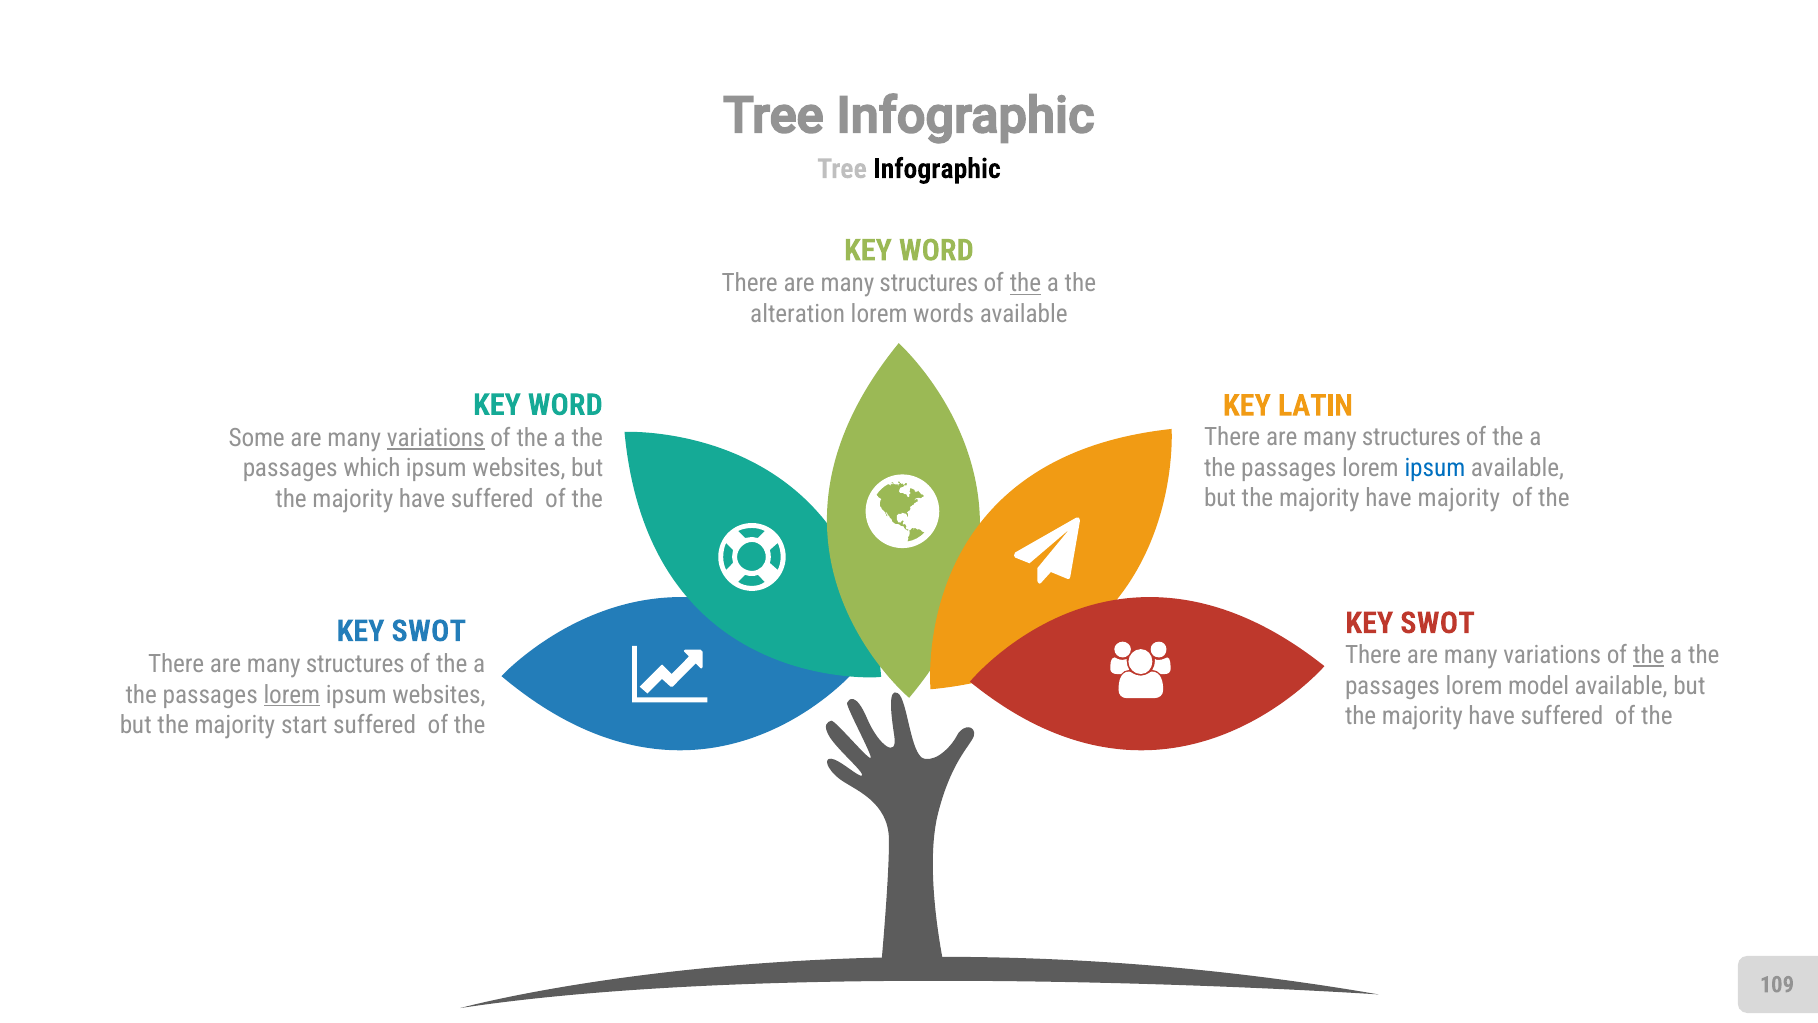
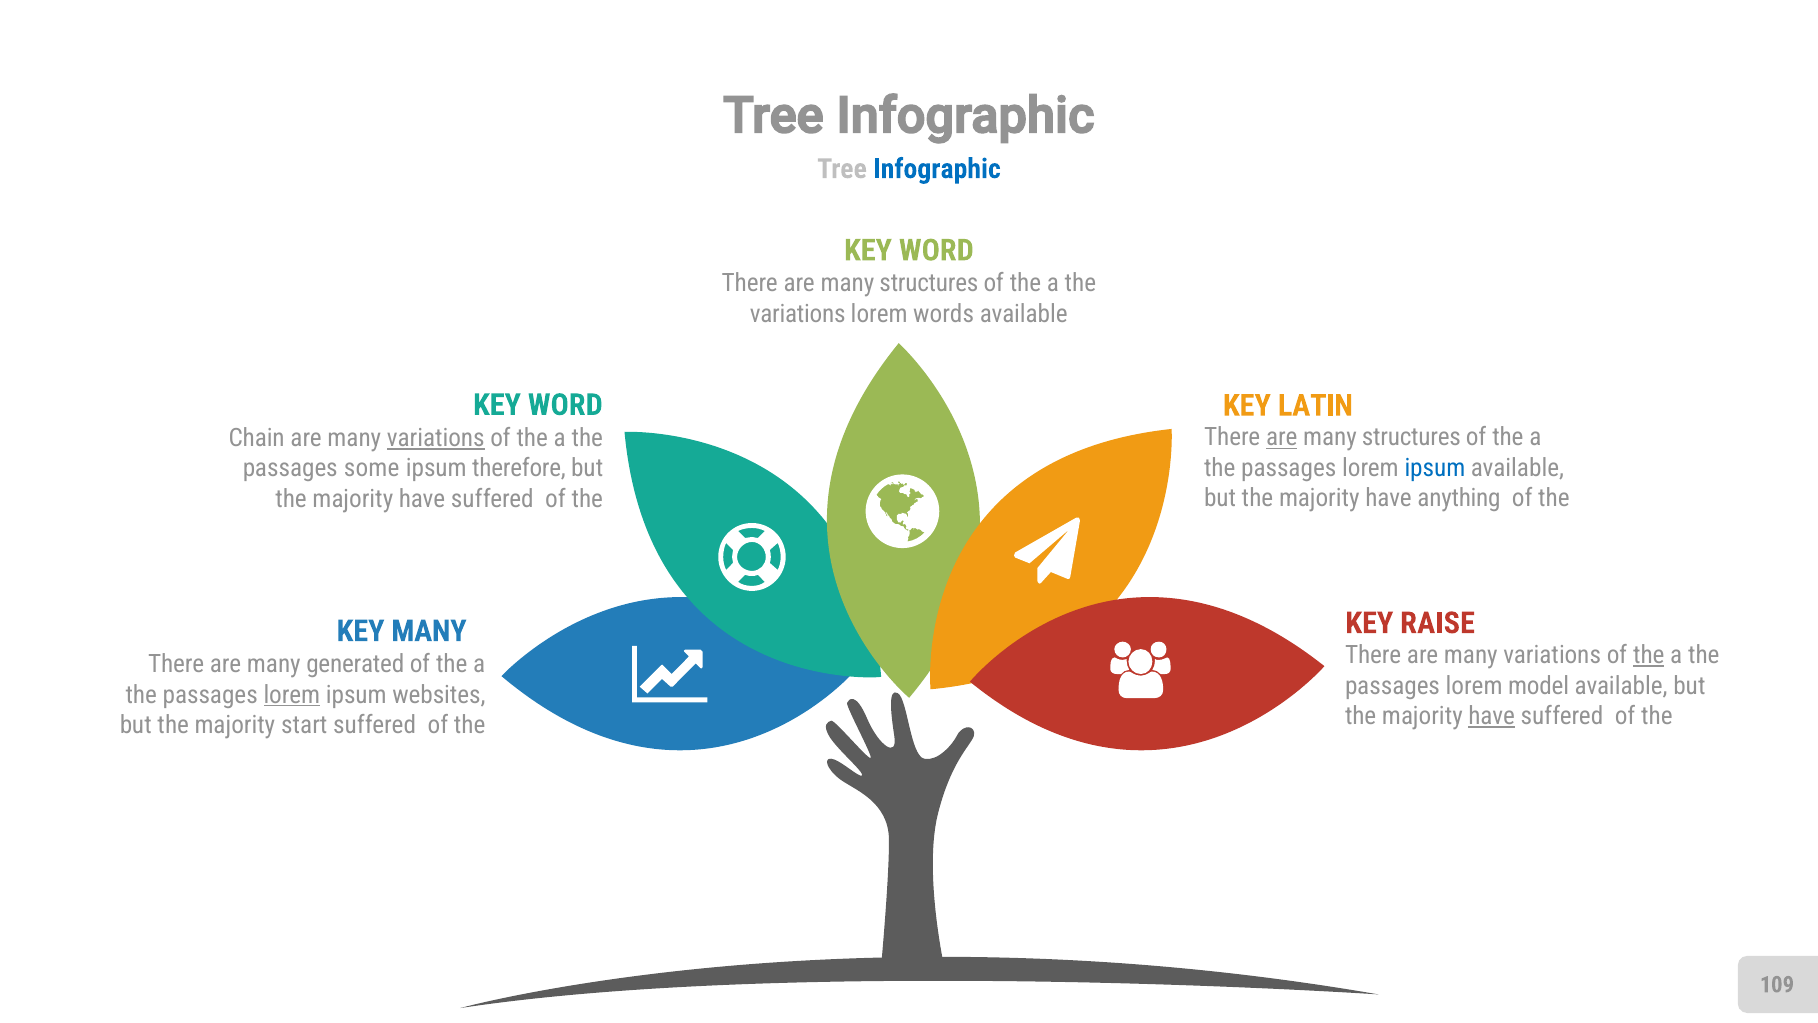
Infographic at (937, 169) colour: black -> blue
the at (1025, 283) underline: present -> none
alteration at (798, 314): alteration -> variations
are at (1282, 438) underline: none -> present
Some: Some -> Chain
which: which -> some
websites at (519, 468): websites -> therefore
have majority: majority -> anything
SWOT at (1438, 623): SWOT -> RAISE
SWOT at (429, 631): SWOT -> MANY
structures at (355, 664): structures -> generated
have at (1492, 716) underline: none -> present
